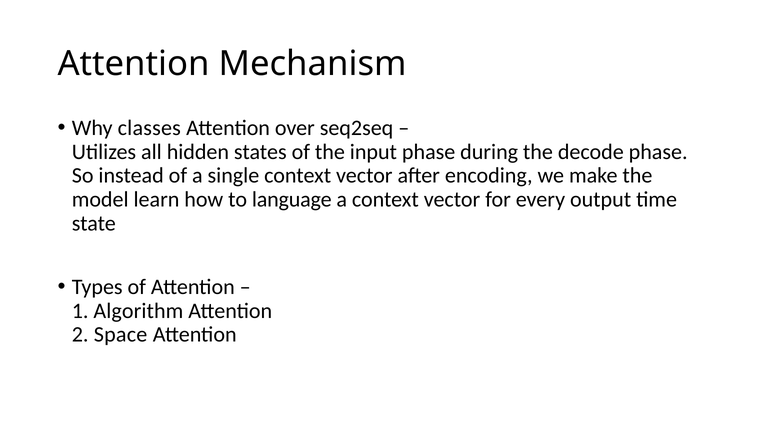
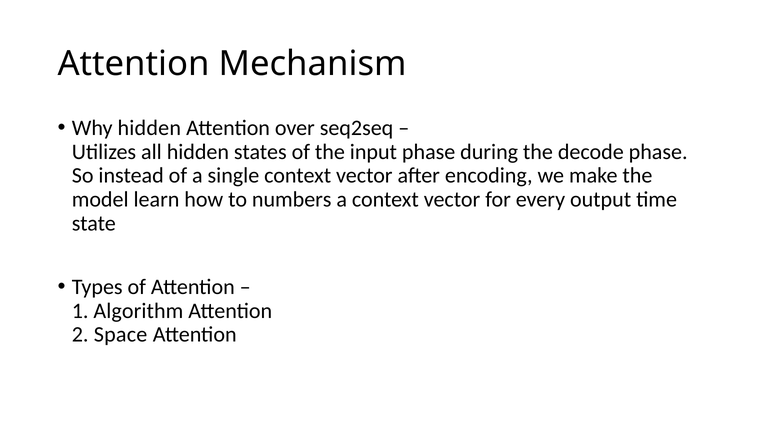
Why classes: classes -> hidden
language: language -> numbers
